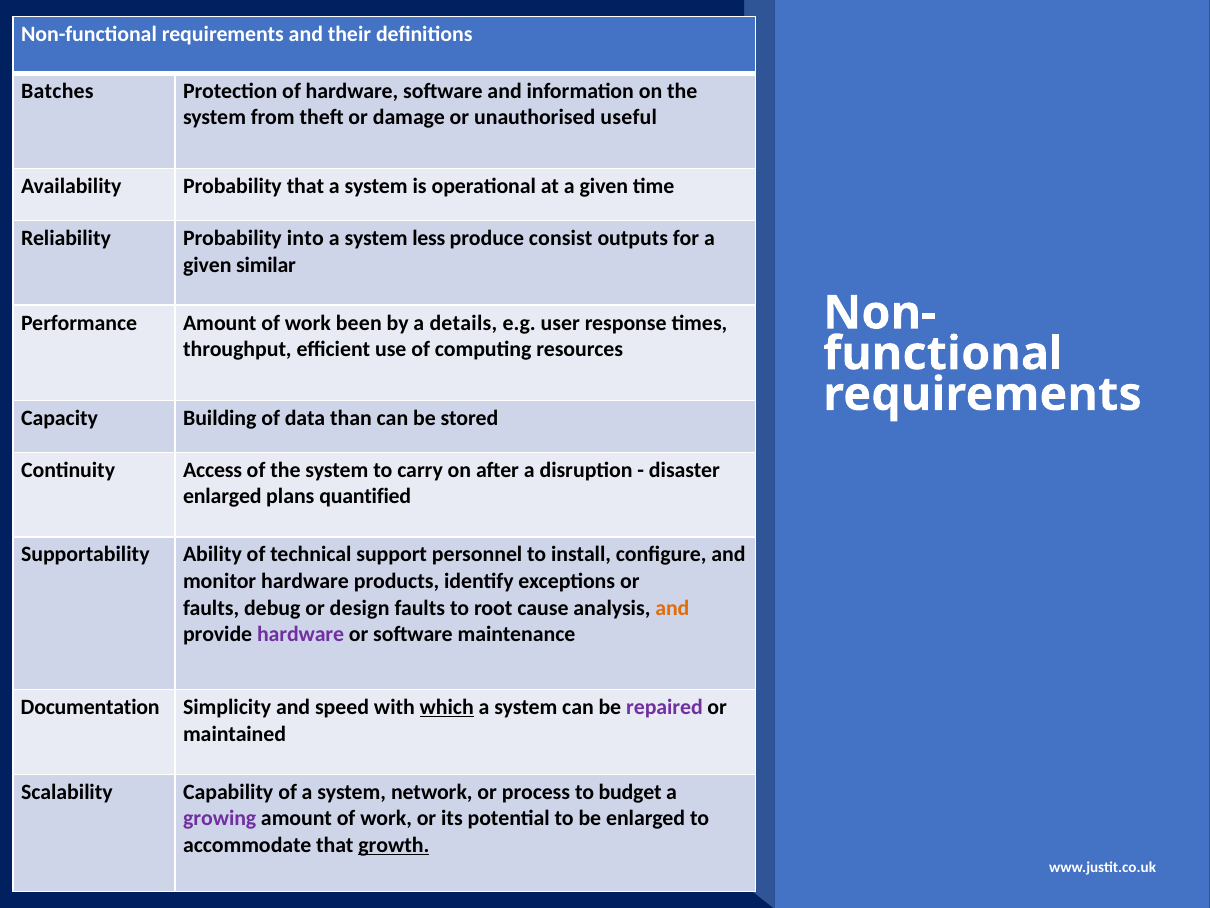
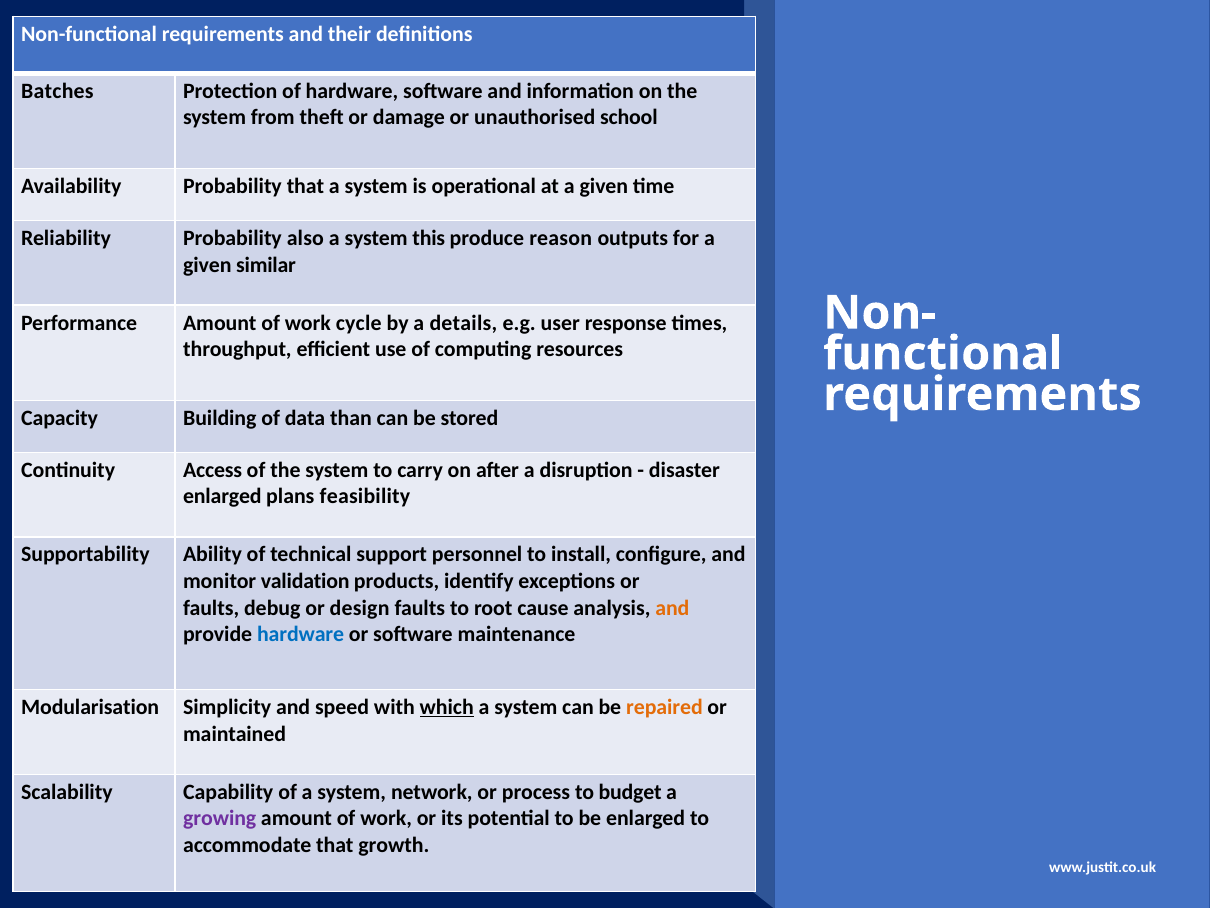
useful: useful -> school
into: into -> also
less: less -> this
consist: consist -> reason
been: been -> cycle
quantified: quantified -> feasibility
monitor hardware: hardware -> validation
hardware at (301, 634) colour: purple -> blue
Documentation: Documentation -> Modularisation
repaired colour: purple -> orange
growth underline: present -> none
